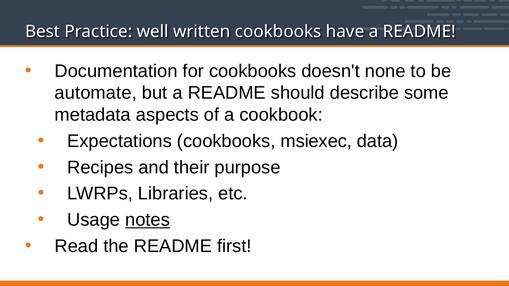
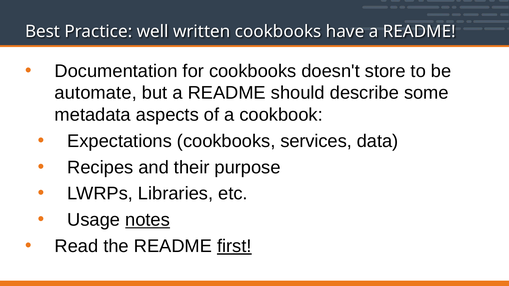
none: none -> store
msiexec: msiexec -> services
first underline: none -> present
